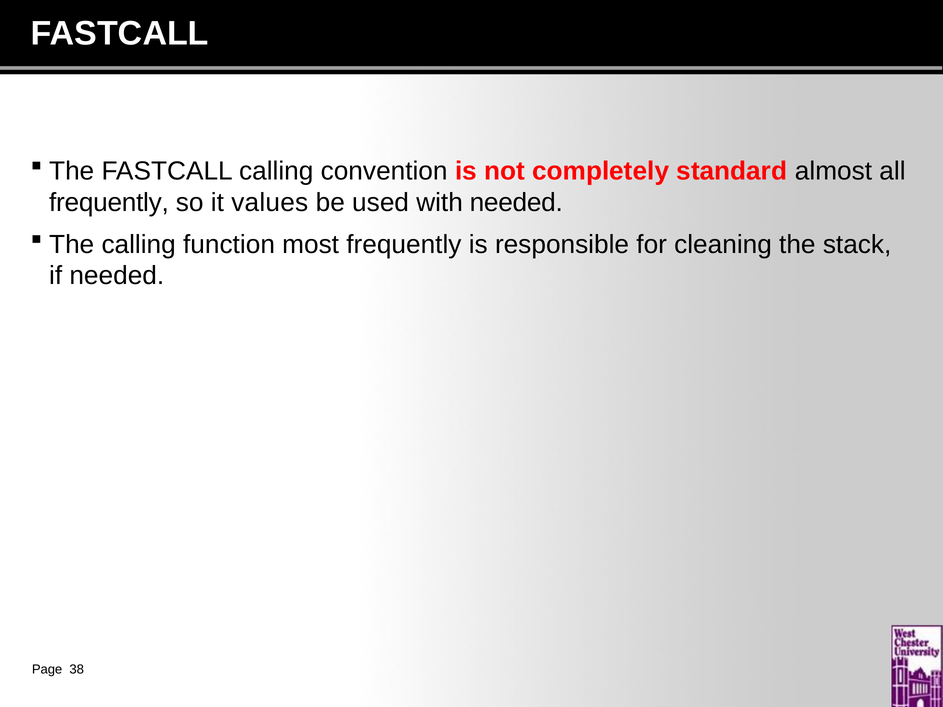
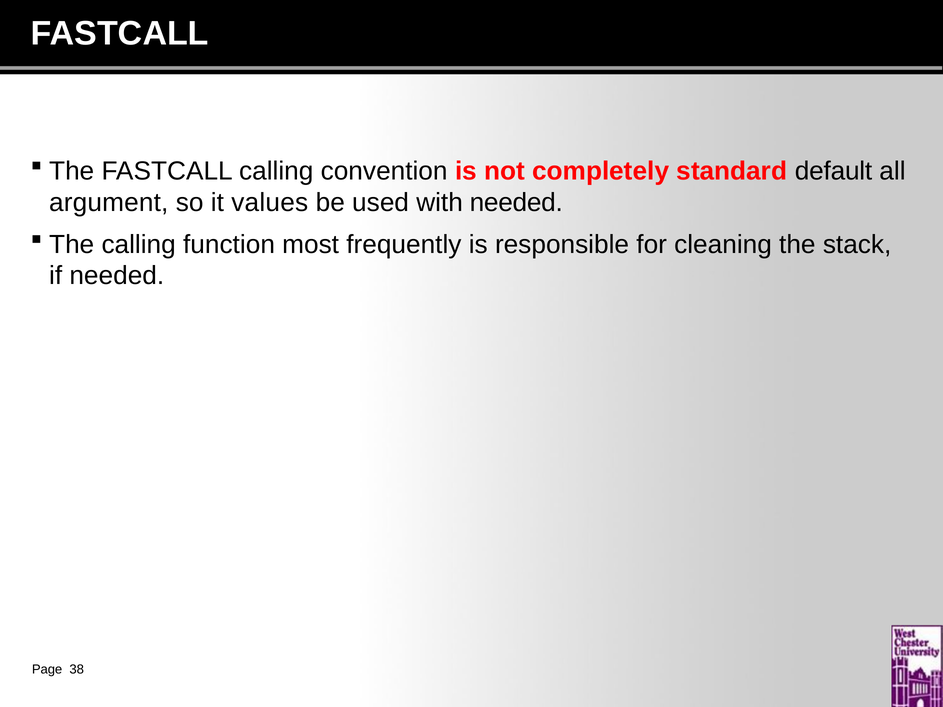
almost: almost -> default
frequently at (109, 203): frequently -> argument
